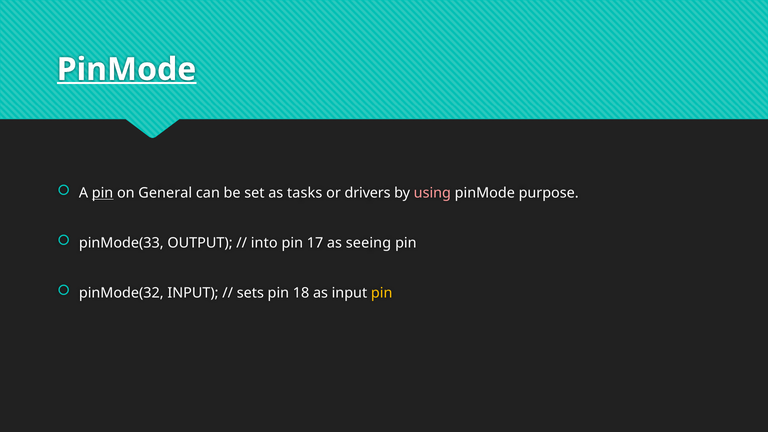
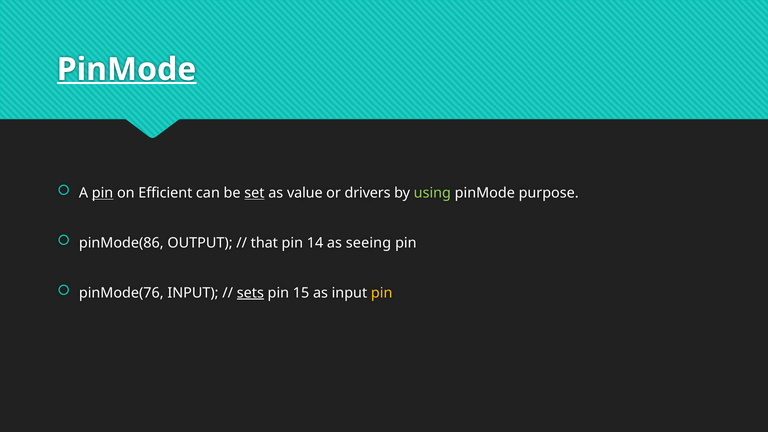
General: General -> Efficient
set underline: none -> present
tasks: tasks -> value
using colour: pink -> light green
pinMode(33: pinMode(33 -> pinMode(86
into: into -> that
17: 17 -> 14
pinMode(32: pinMode(32 -> pinMode(76
sets underline: none -> present
18: 18 -> 15
